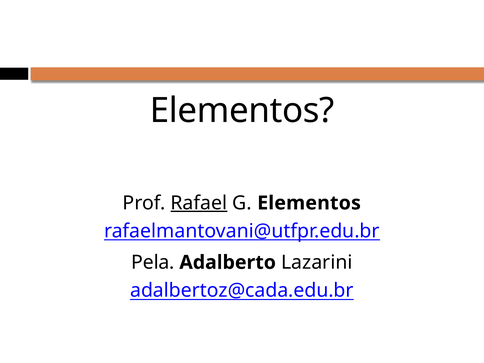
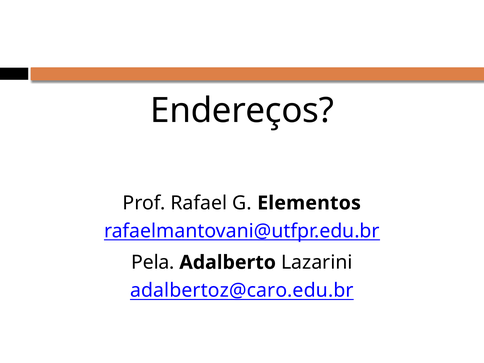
Elementos at (242, 110): Elementos -> Endereços
Rafael underline: present -> none
adalbertoz@cada.edu.br: adalbertoz@cada.edu.br -> adalbertoz@caro.edu.br
